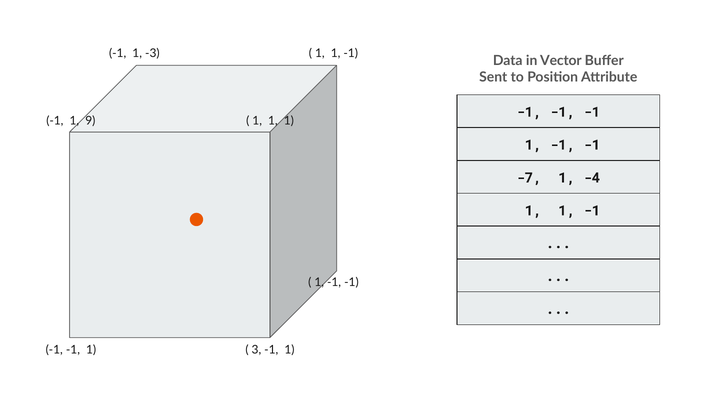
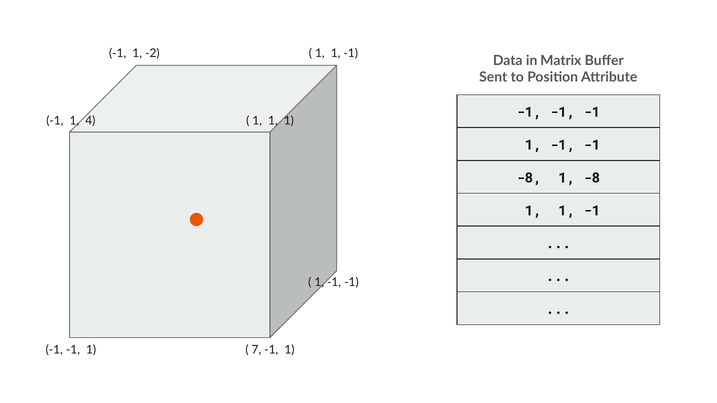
-3: -3 -> -2
Vector: Vector -> Matrix
9: 9 -> 4
-7 at (529, 178): -7 -> -8
1 -4: -4 -> -8
3: 3 -> 7
